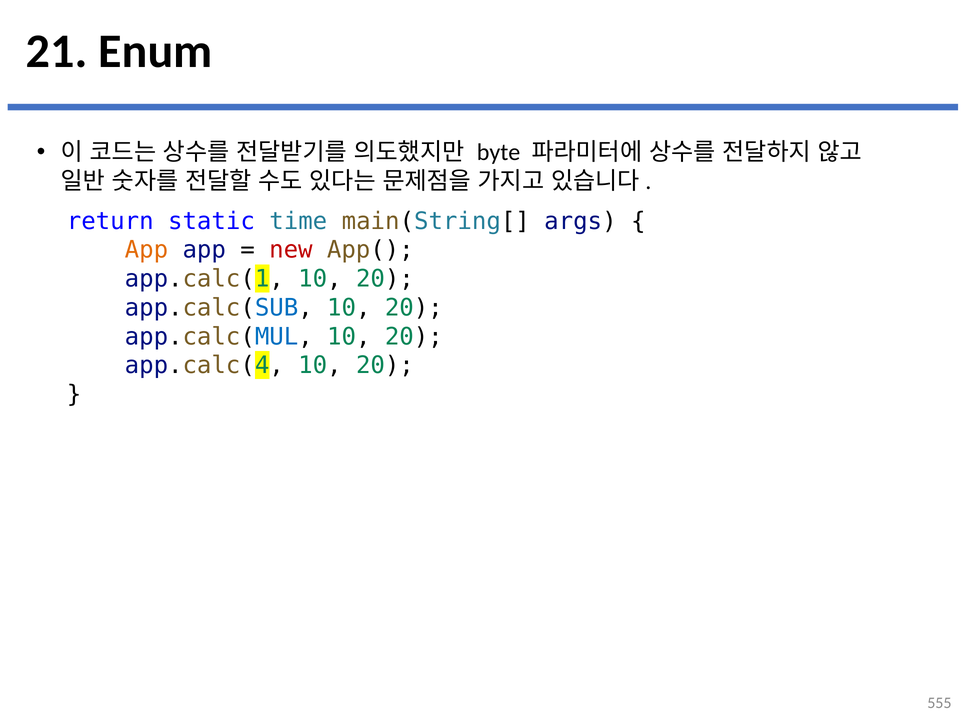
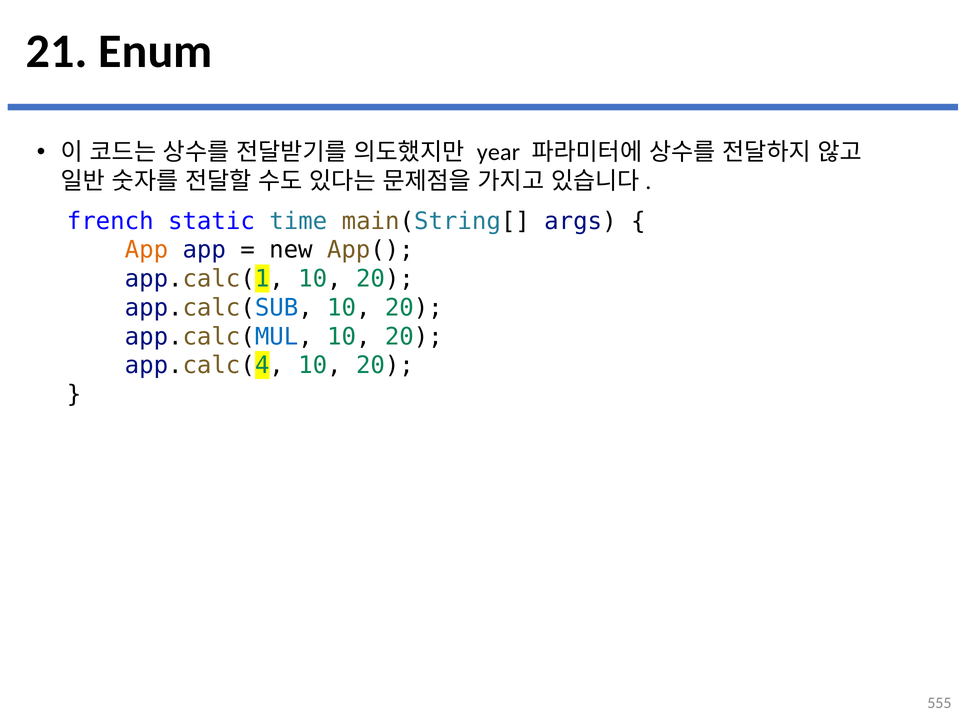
byte: byte -> year
return: return -> french
new colour: red -> black
